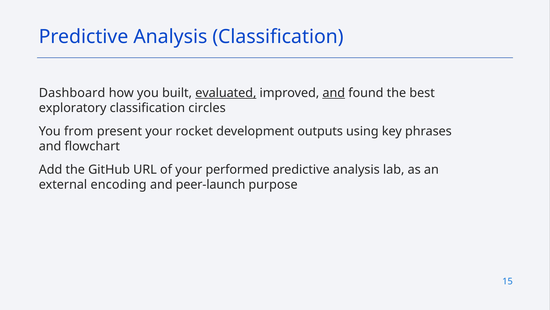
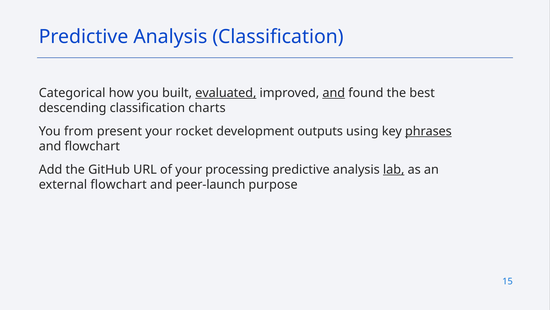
Dashboard: Dashboard -> Categorical
exploratory: exploratory -> descending
circles: circles -> charts
phrases underline: none -> present
performed: performed -> processing
lab underline: none -> present
external encoding: encoding -> flowchart
